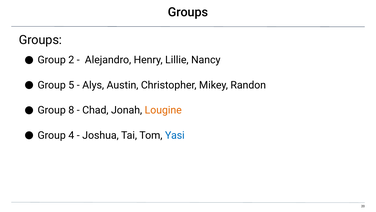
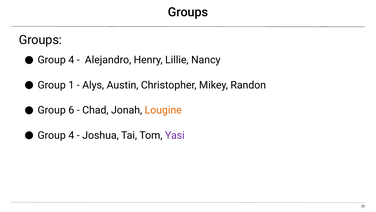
2 at (71, 60): 2 -> 4
5: 5 -> 1
8: 8 -> 6
Yasi colour: blue -> purple
